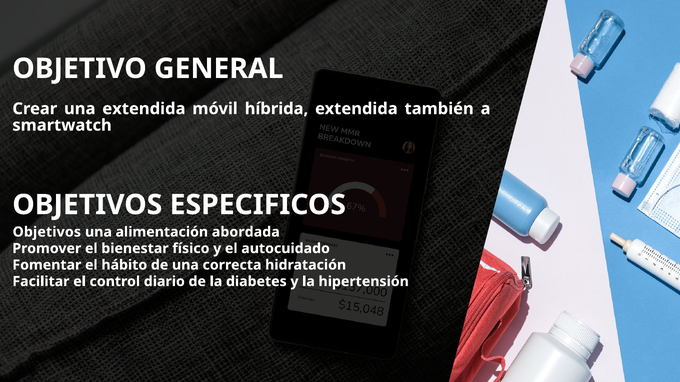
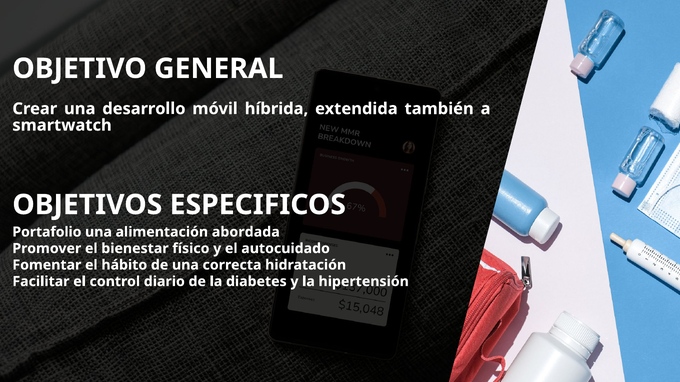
una extendida: extendida -> desarrollo
Objetivos at (47, 232): Objetivos -> Portafolio
